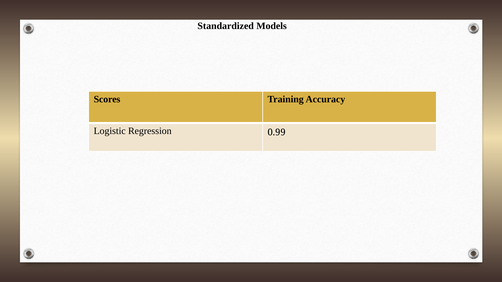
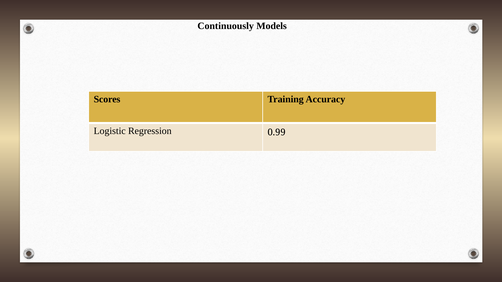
Standardized: Standardized -> Continuously
